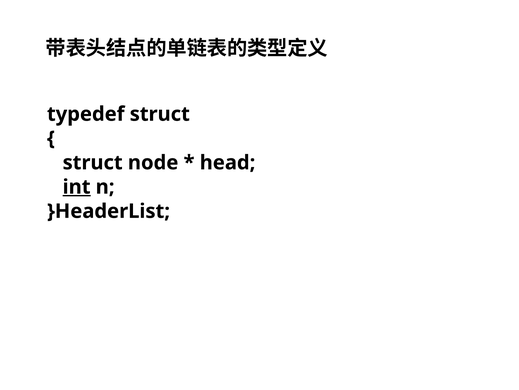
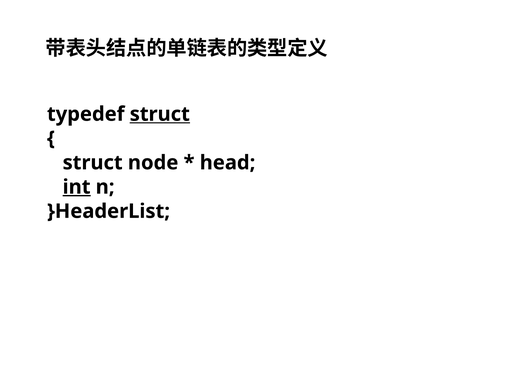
struct at (160, 114) underline: none -> present
